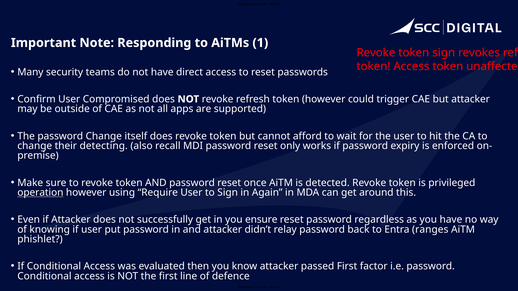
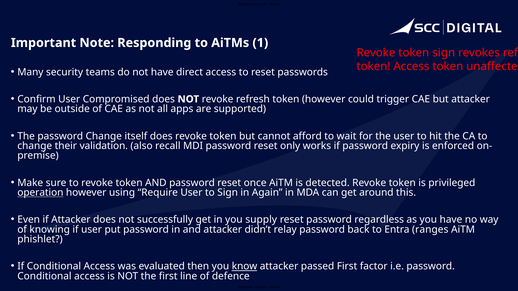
detecting: detecting -> validation
ensure: ensure -> supply
know underline: none -> present
